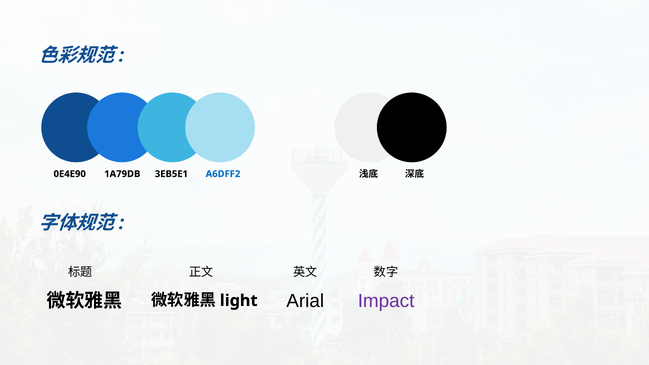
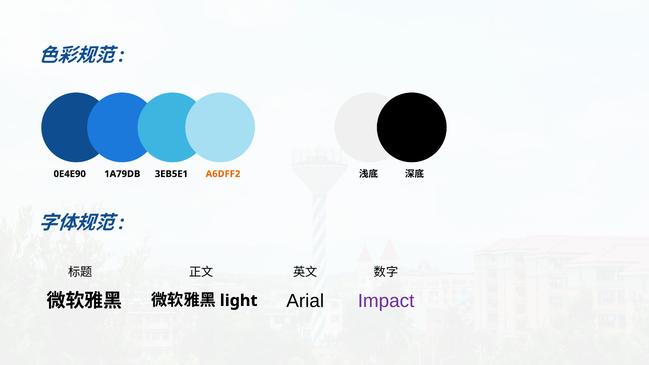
A6DFF2 colour: blue -> orange
